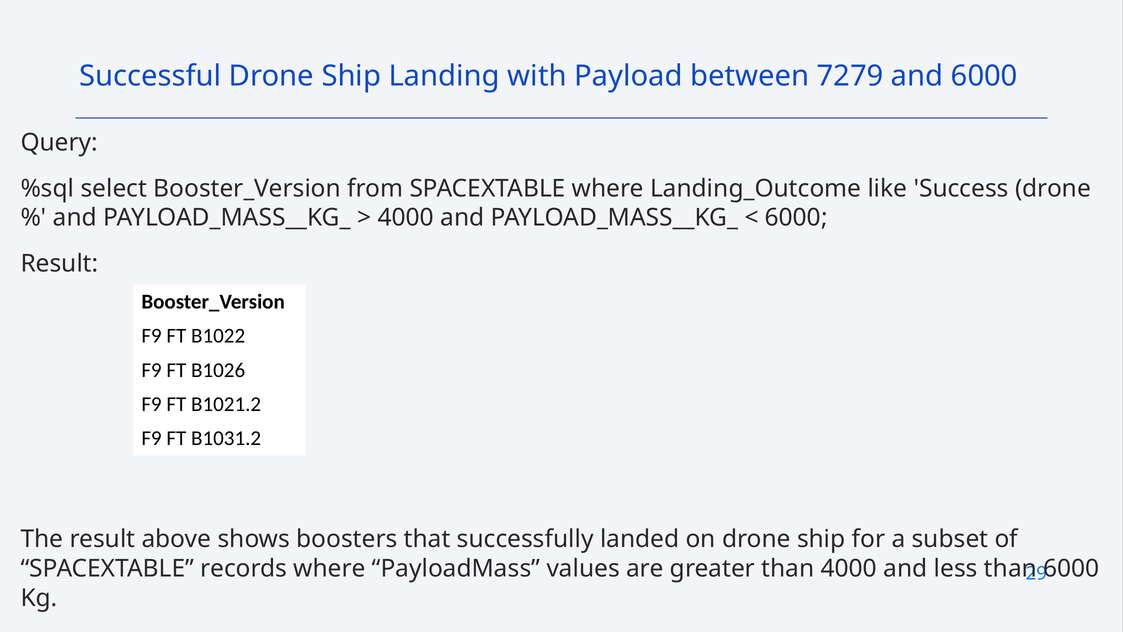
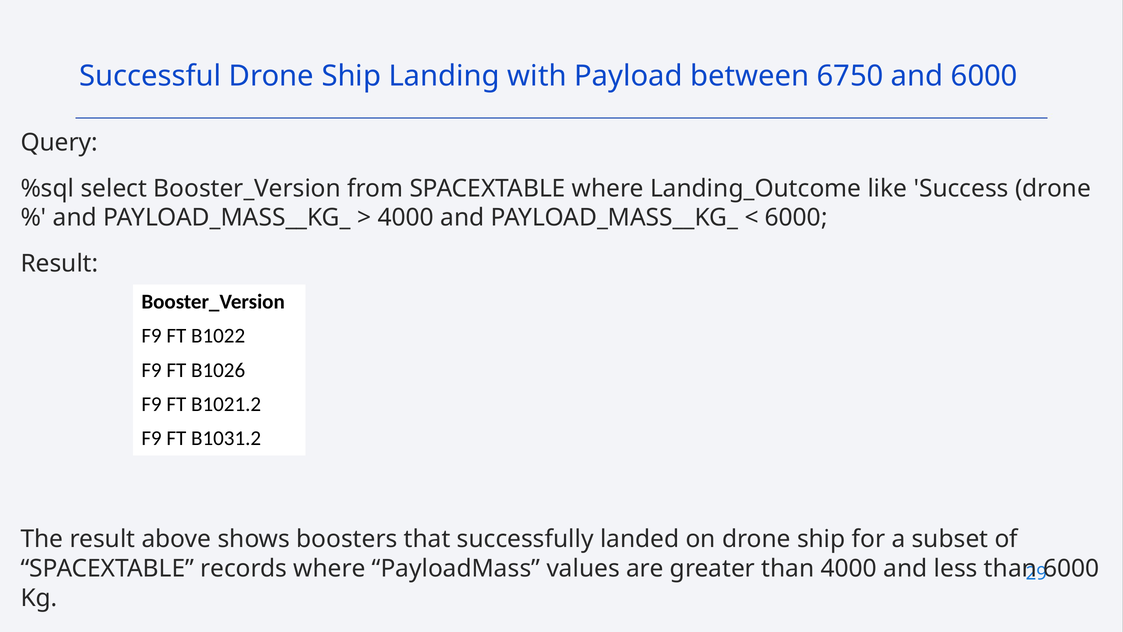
7279: 7279 -> 6750
